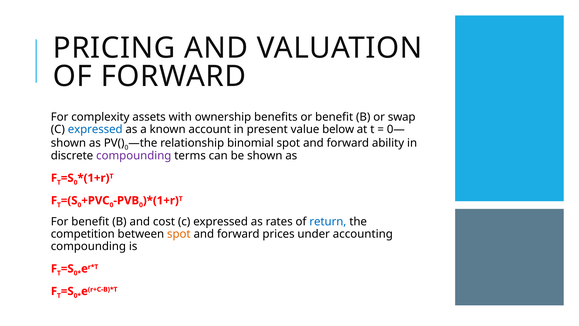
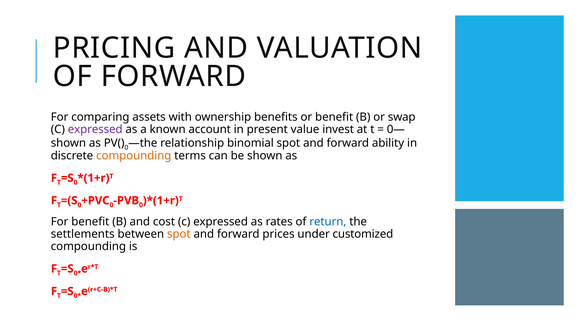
complexity: complexity -> comparing
expressed at (95, 129) colour: blue -> purple
below: below -> invest
compounding at (134, 156) colour: purple -> orange
competition: competition -> settlements
accounting: accounting -> customized
